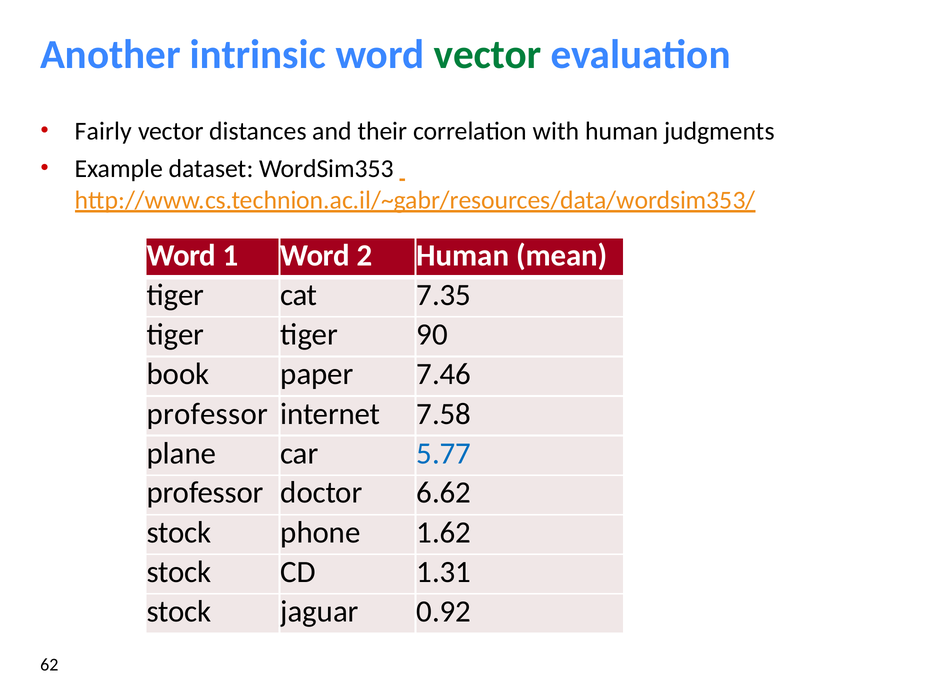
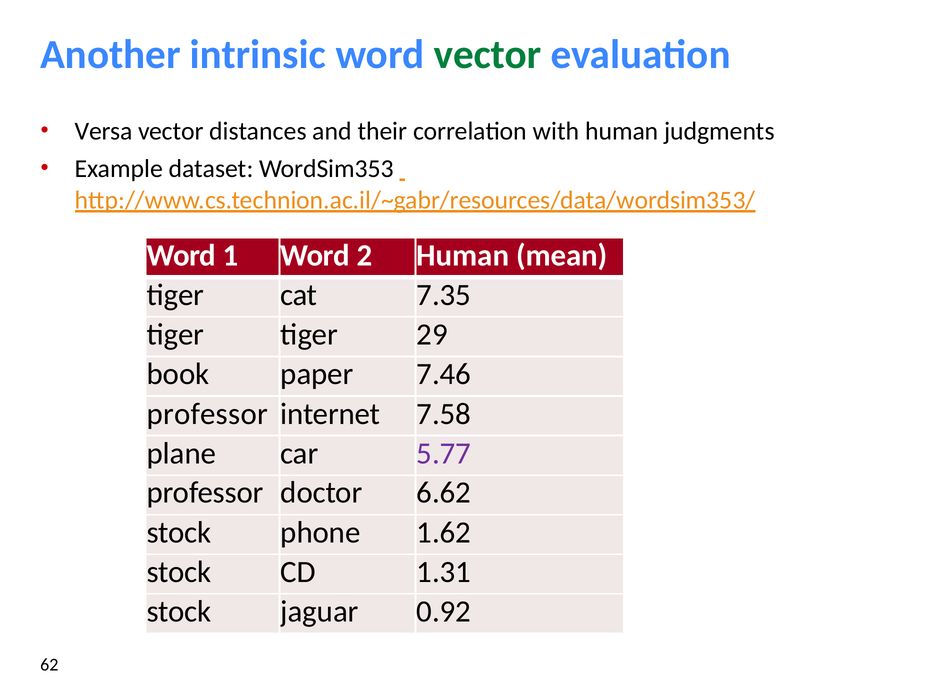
Fairly: Fairly -> Versa
90: 90 -> 29
5.77 colour: blue -> purple
